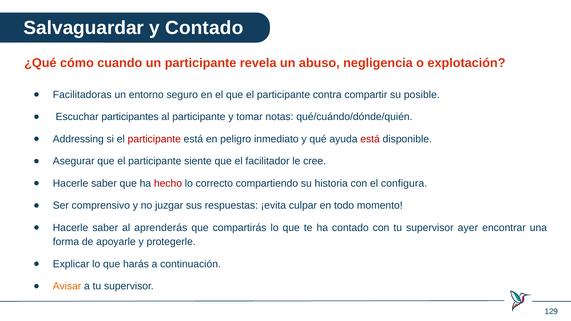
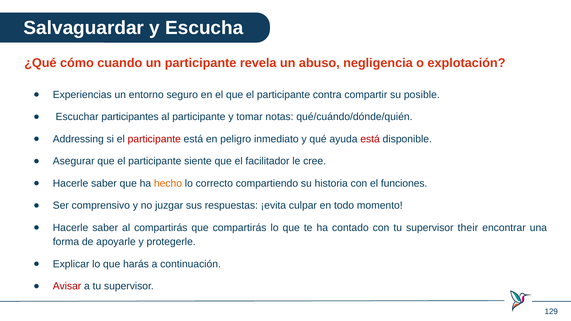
y Contado: Contado -> Escucha
Facilitadoras: Facilitadoras -> Experiencias
hecho colour: red -> orange
configura: configura -> funciones
al aprenderás: aprenderás -> compartirás
ayer: ayer -> their
Avisar colour: orange -> red
